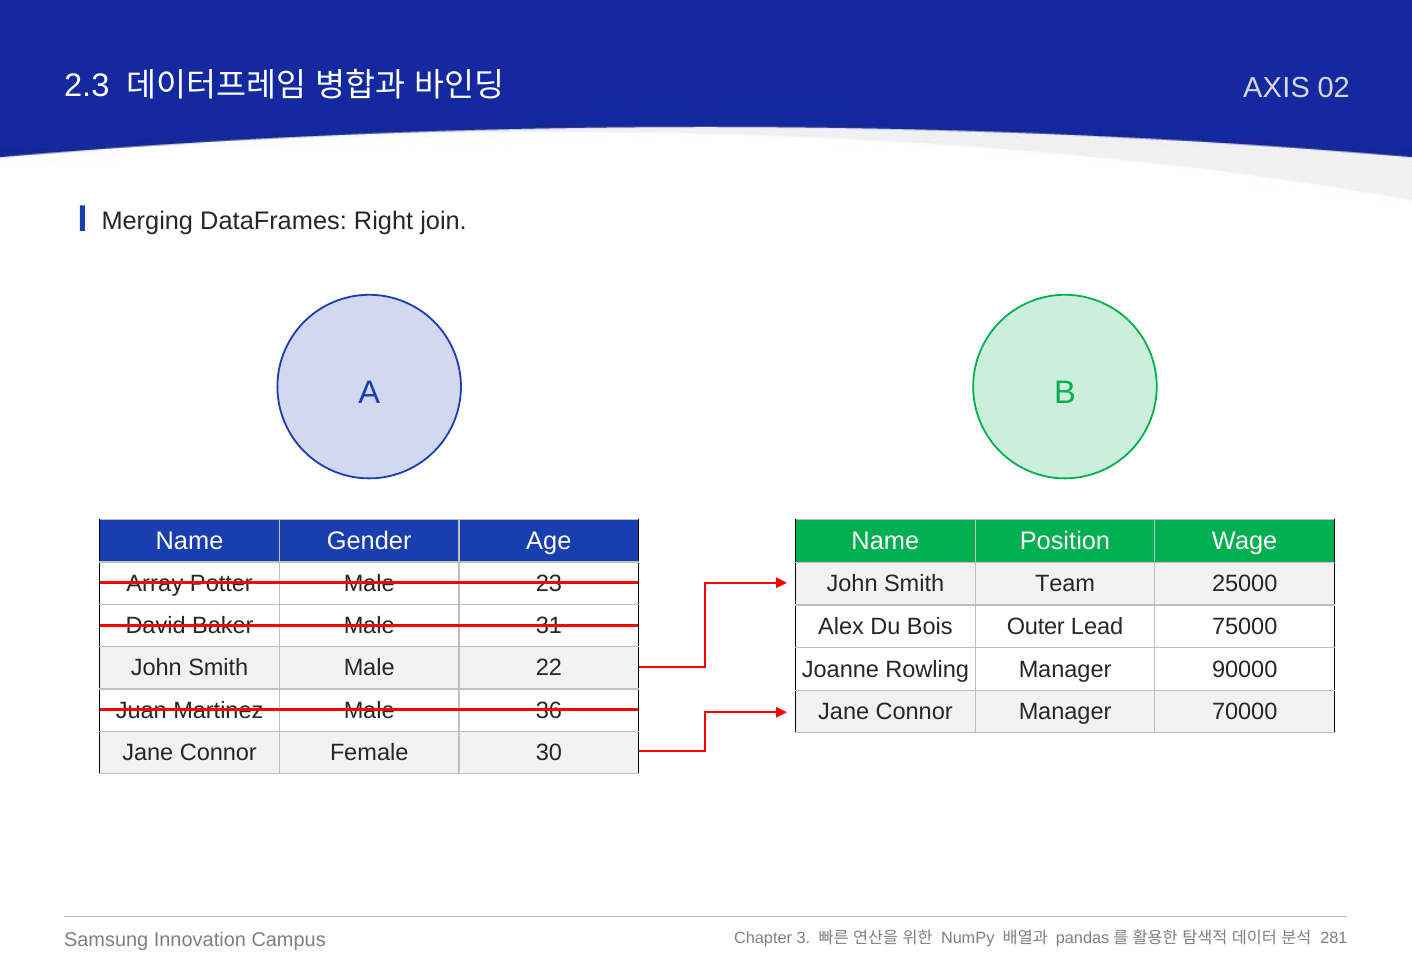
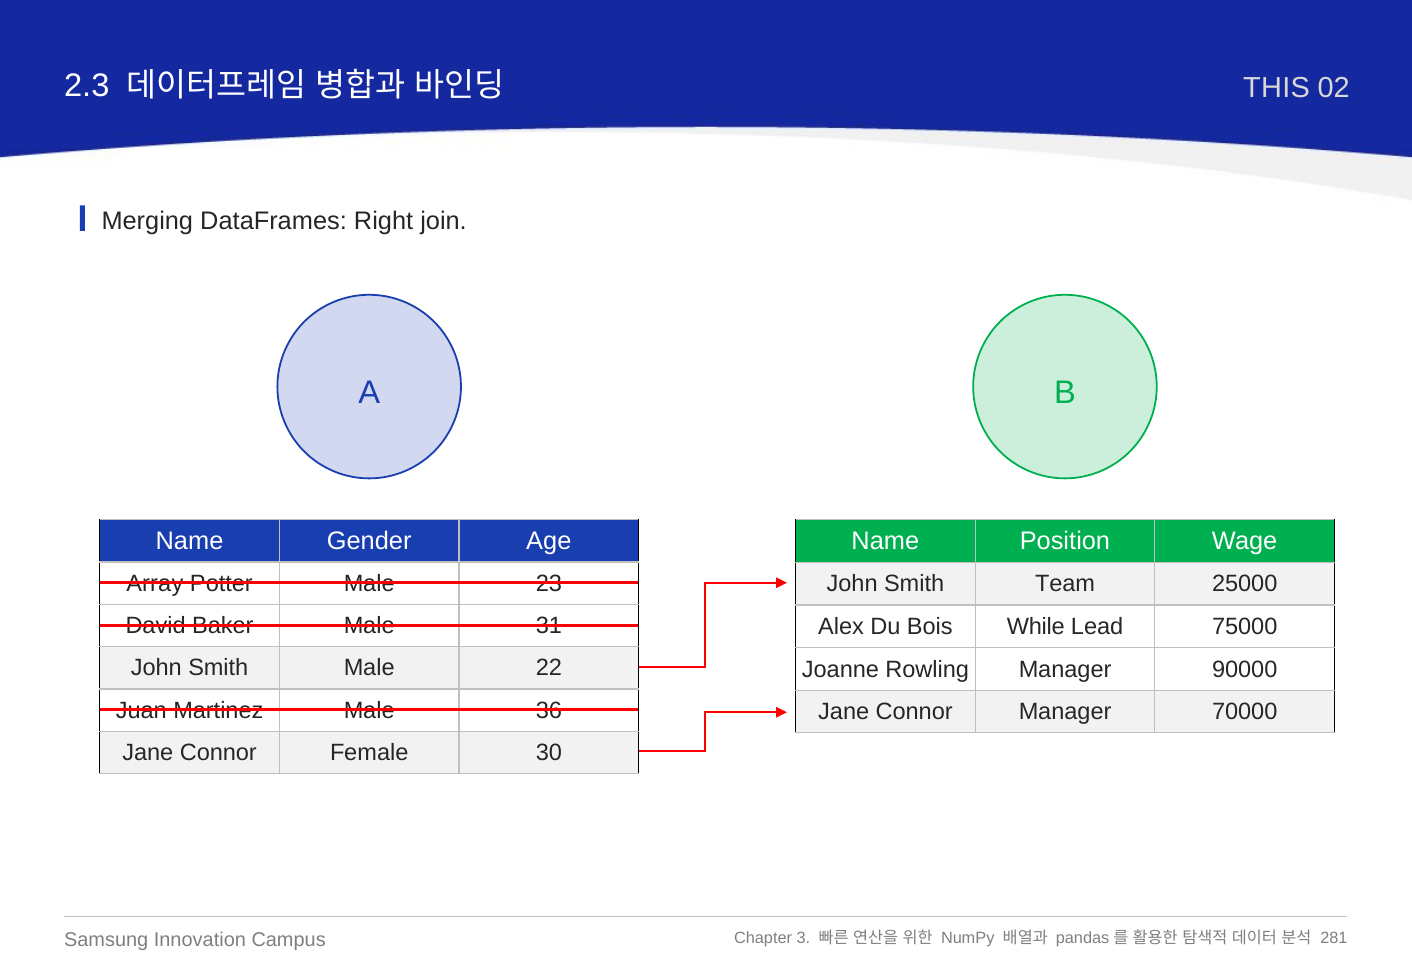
AXIS: AXIS -> THIS
Outer: Outer -> While
